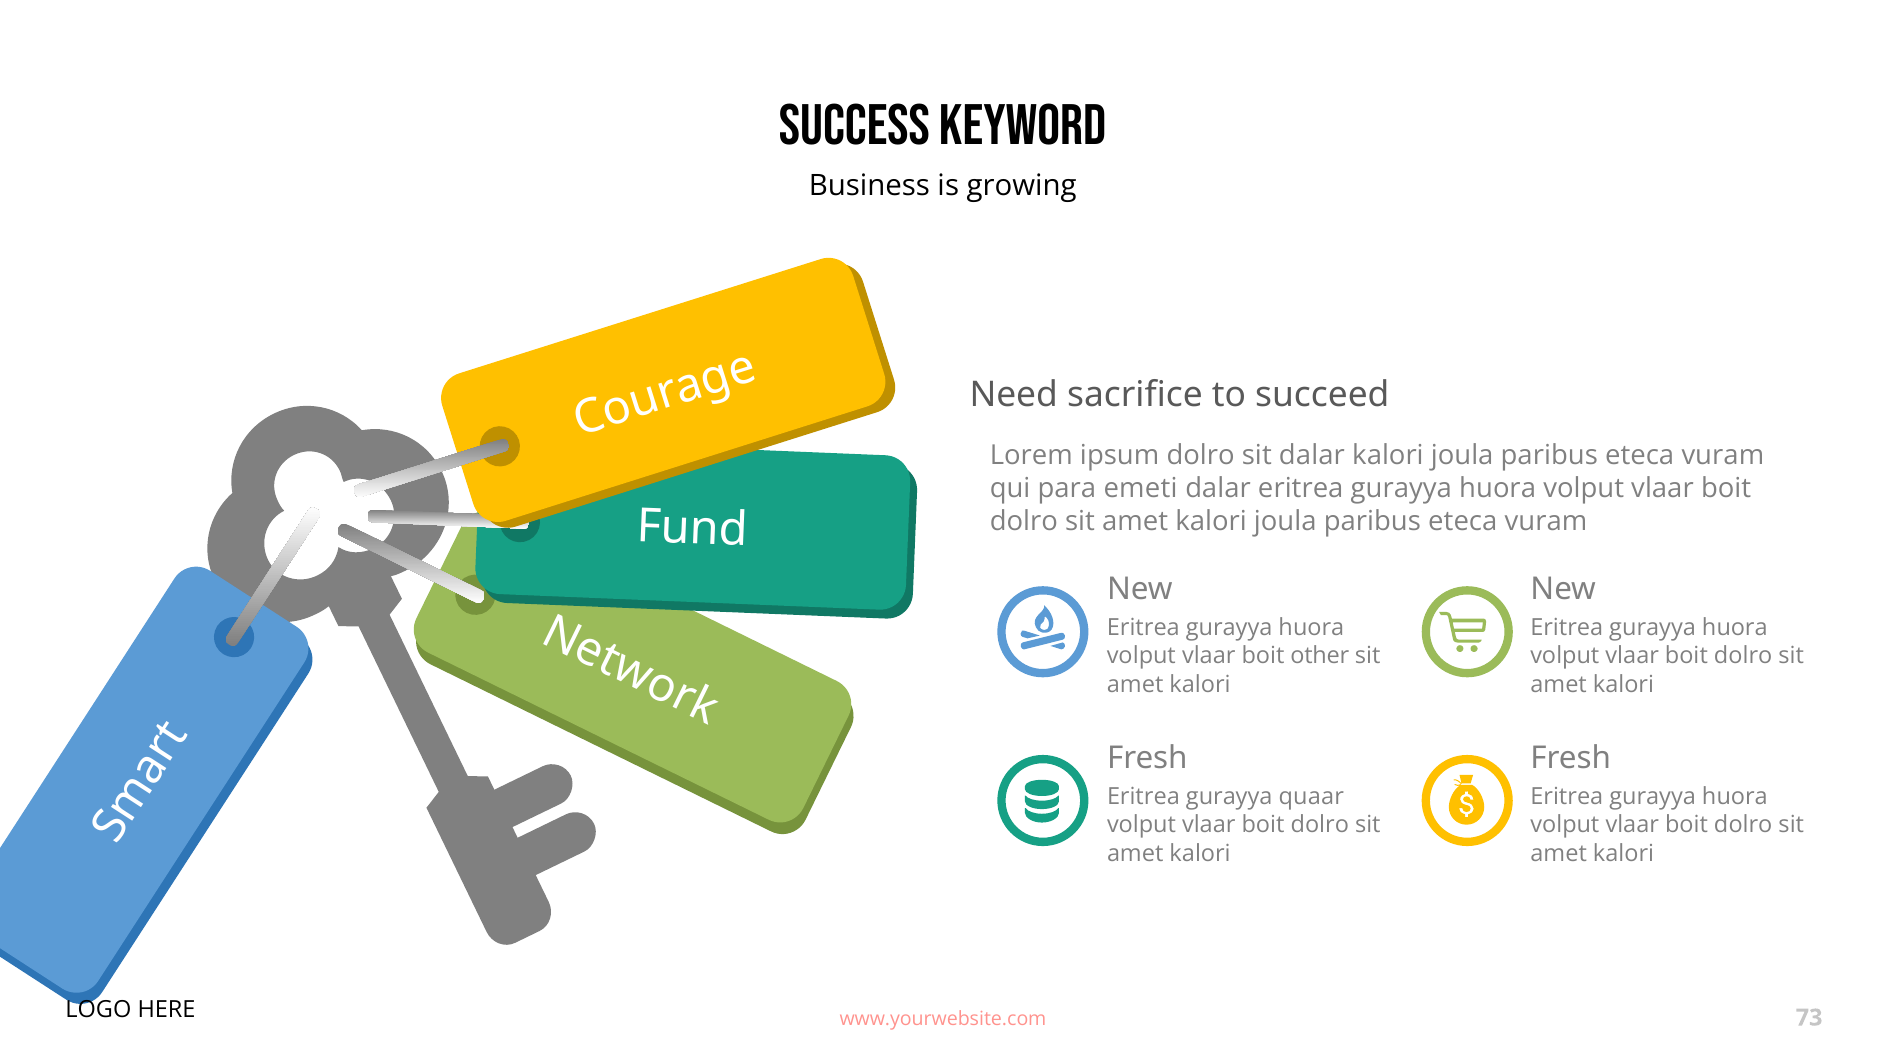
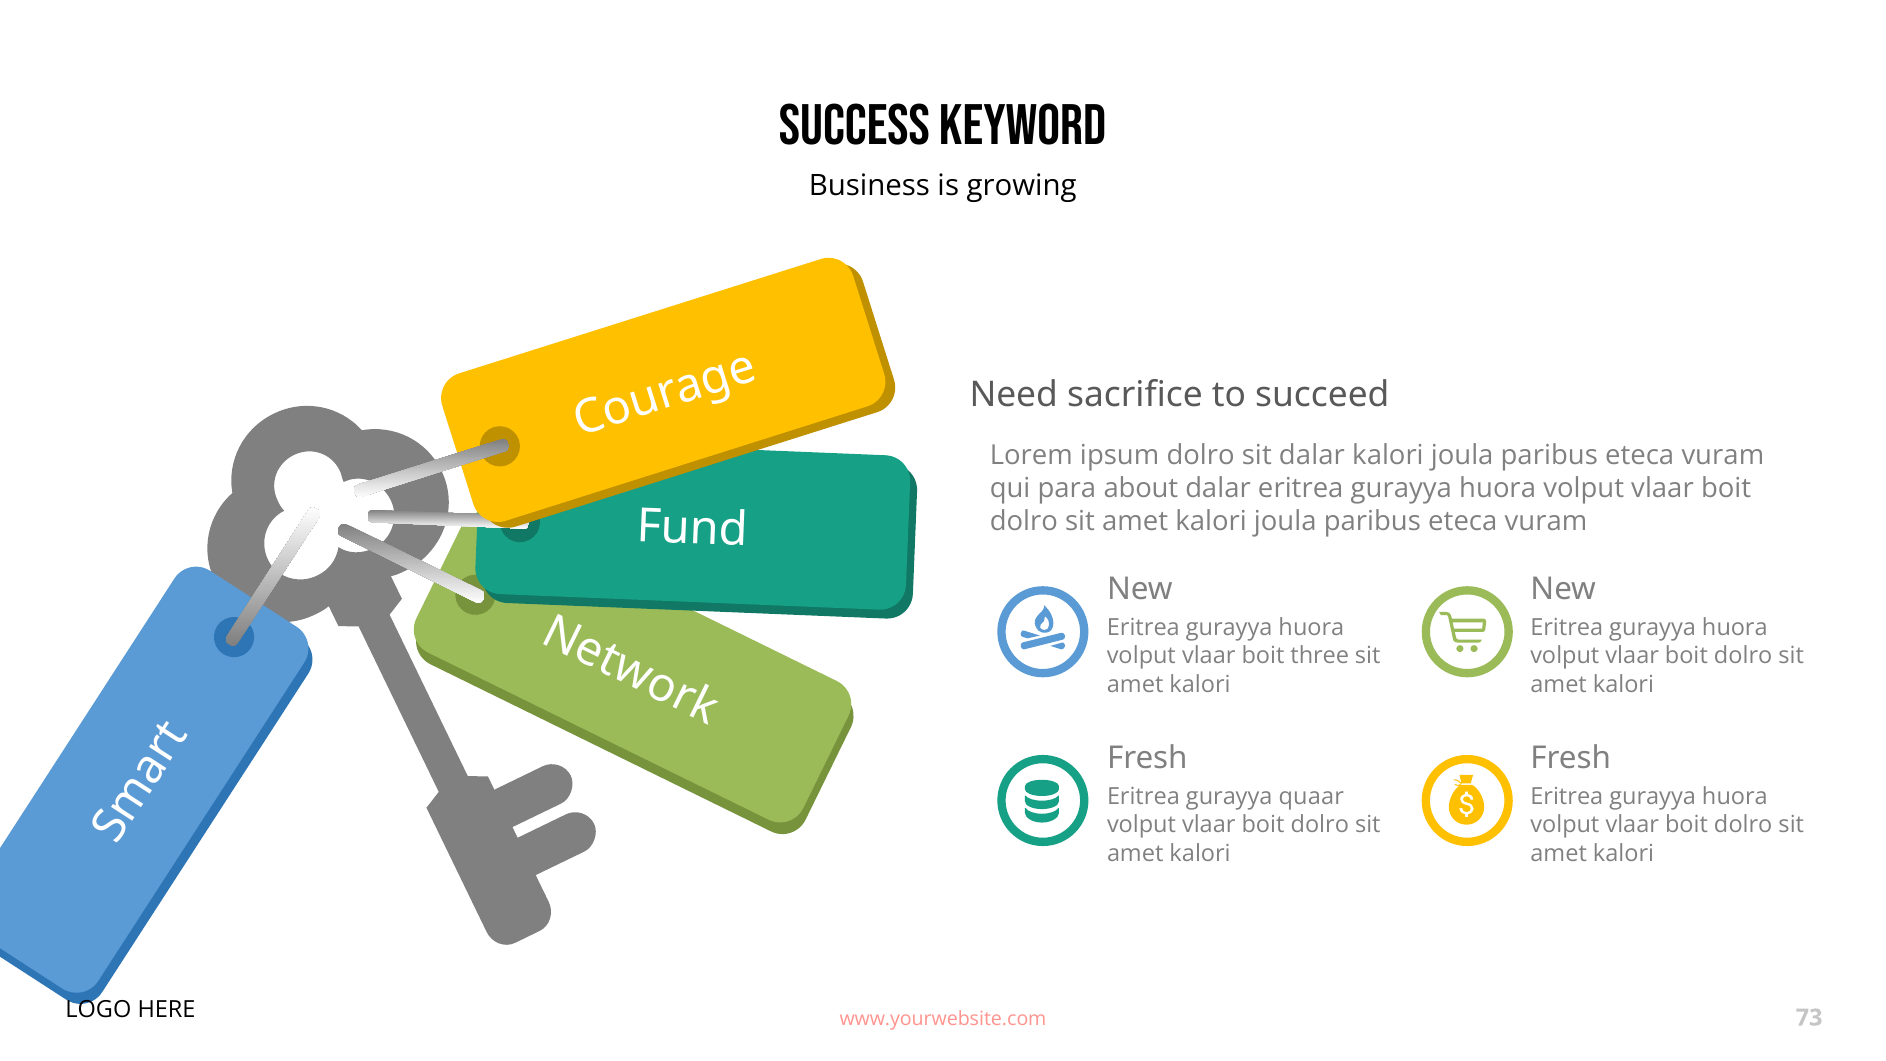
emeti: emeti -> about
other: other -> three
